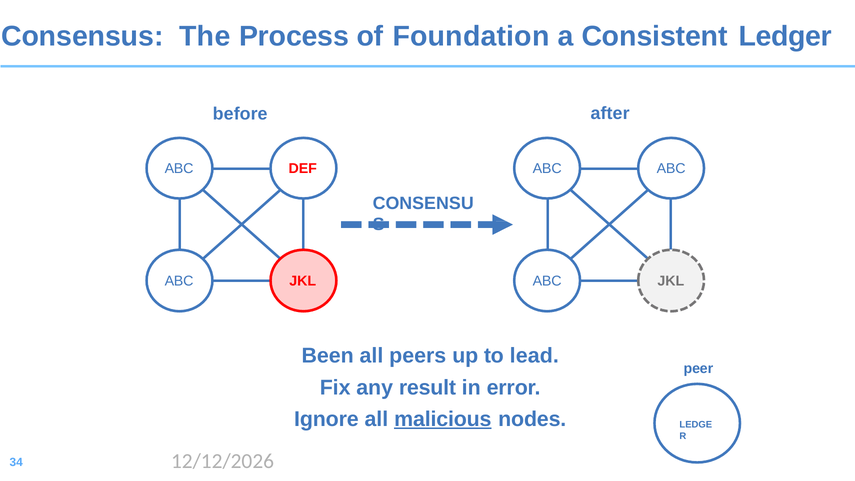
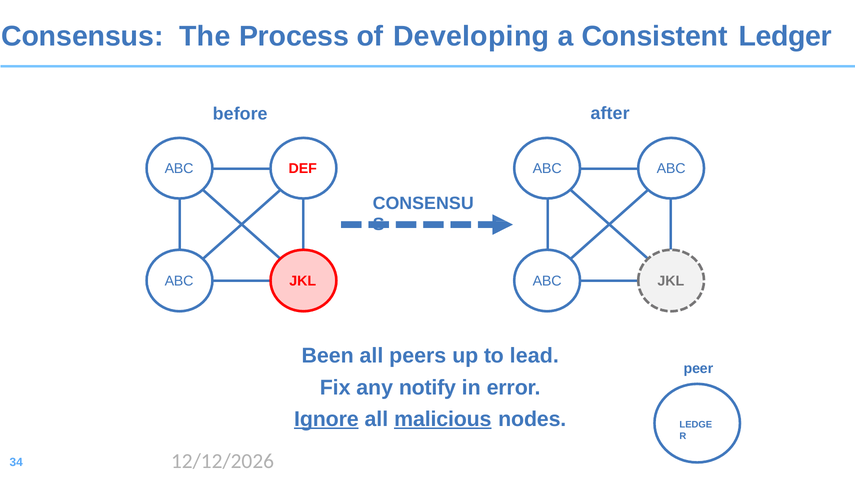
Foundation: Foundation -> Developing
result: result -> notify
Ignore underline: none -> present
